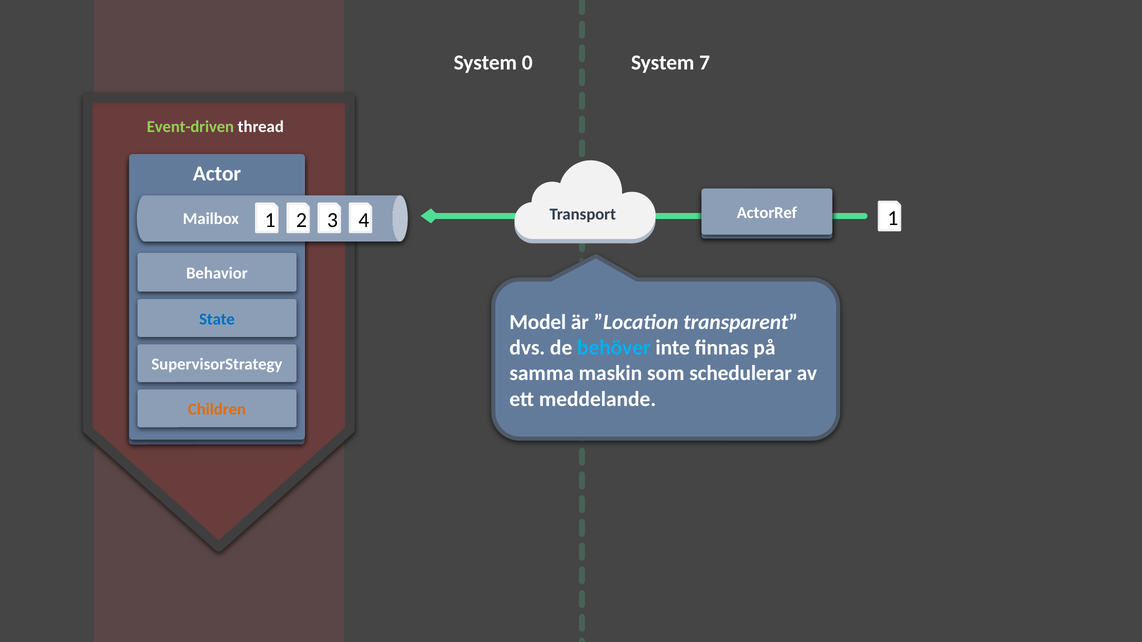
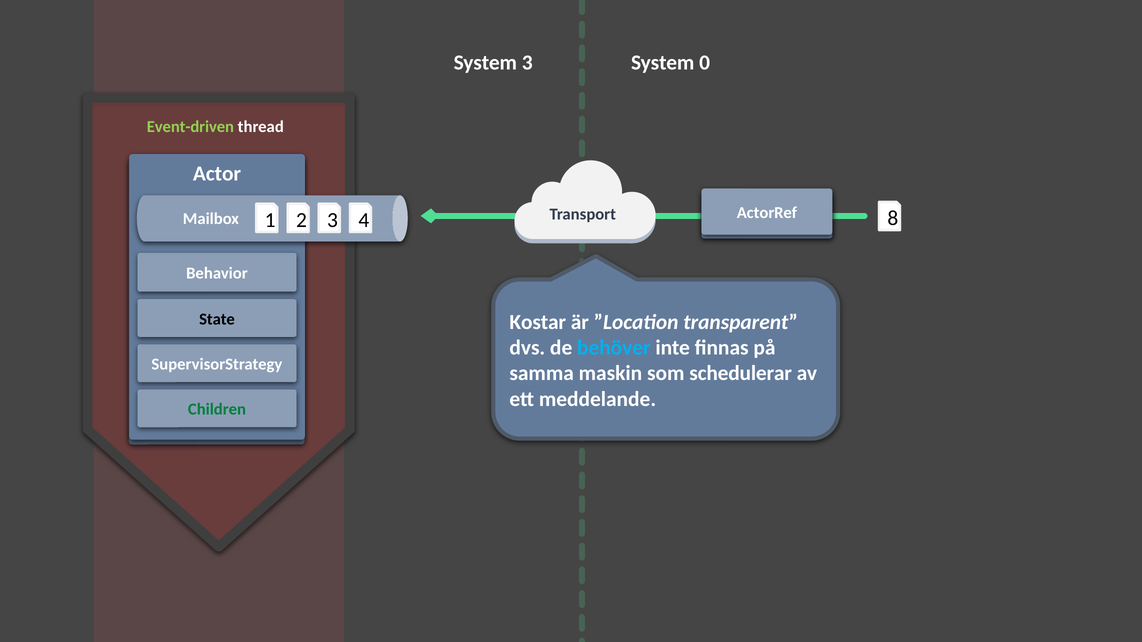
System 0: 0 -> 3
7: 7 -> 0
1 at (893, 218): 1 -> 8
State colour: blue -> black
Model: Model -> Kostar
Children colour: orange -> green
